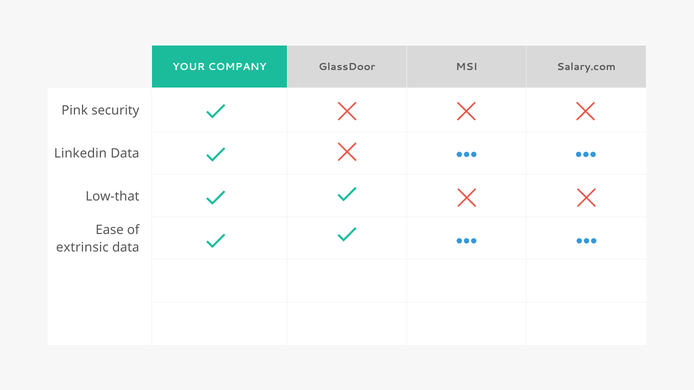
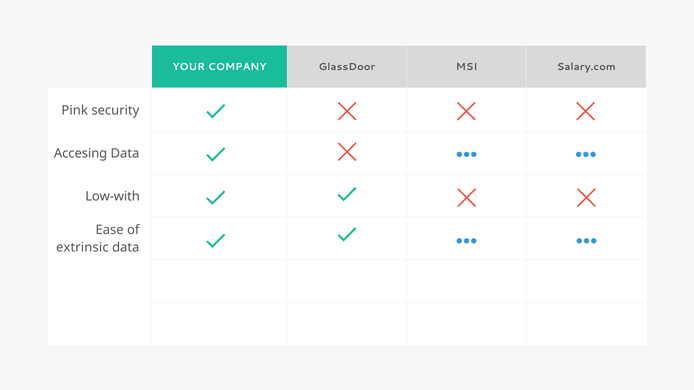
Linkedin: Linkedin -> Accesing
Low-that: Low-that -> Low-with
